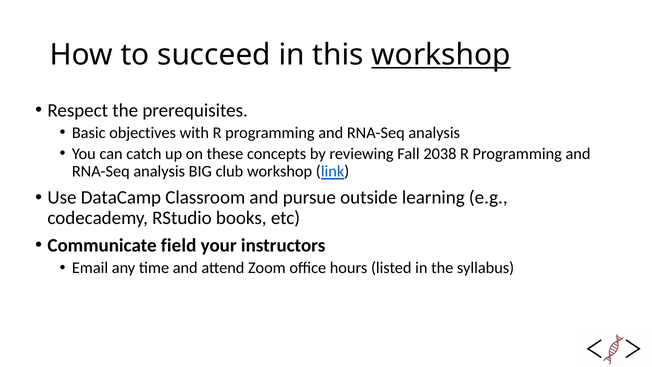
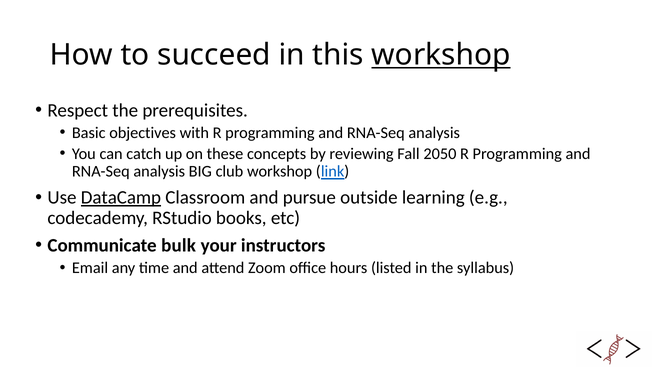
2038: 2038 -> 2050
DataCamp underline: none -> present
field: field -> bulk
